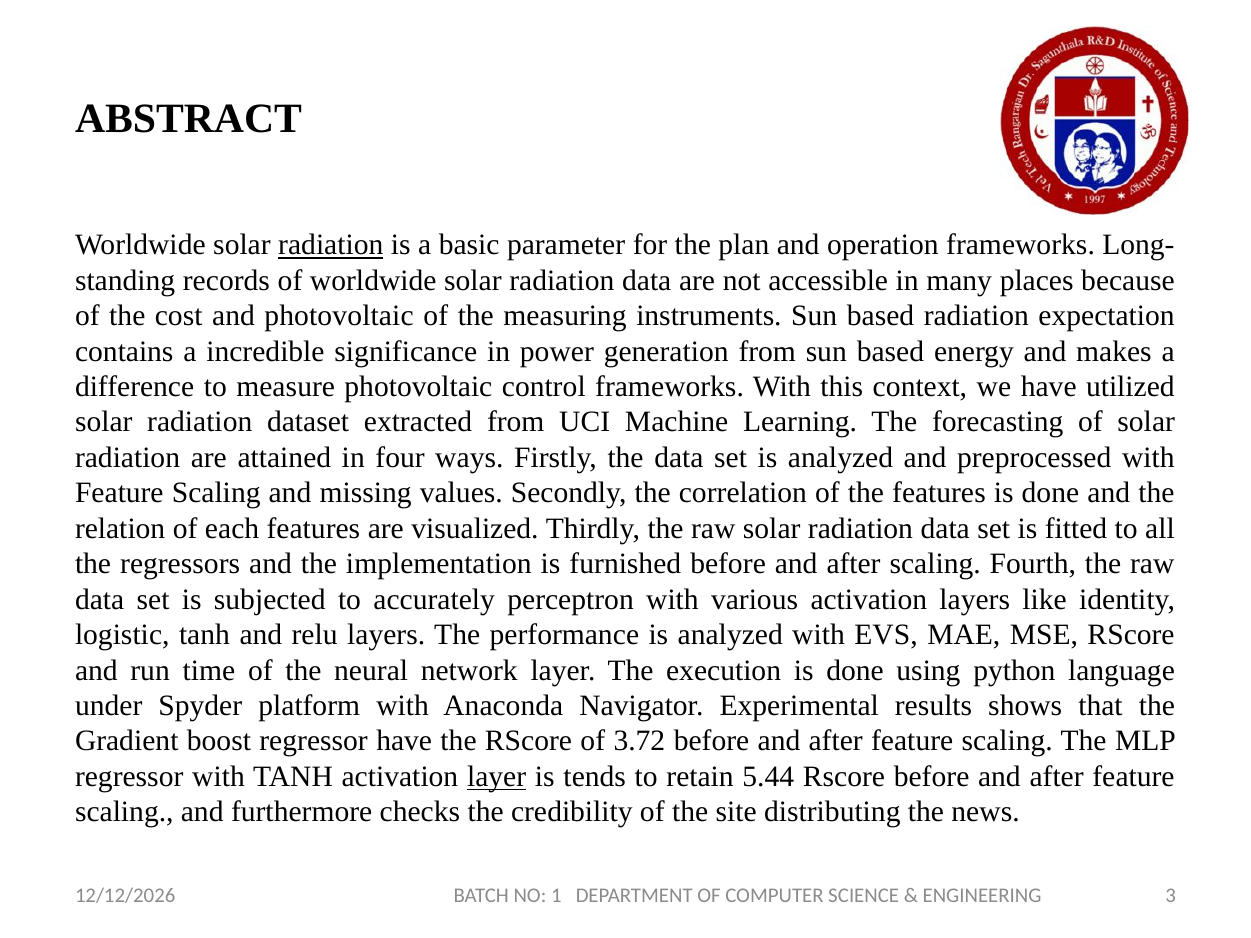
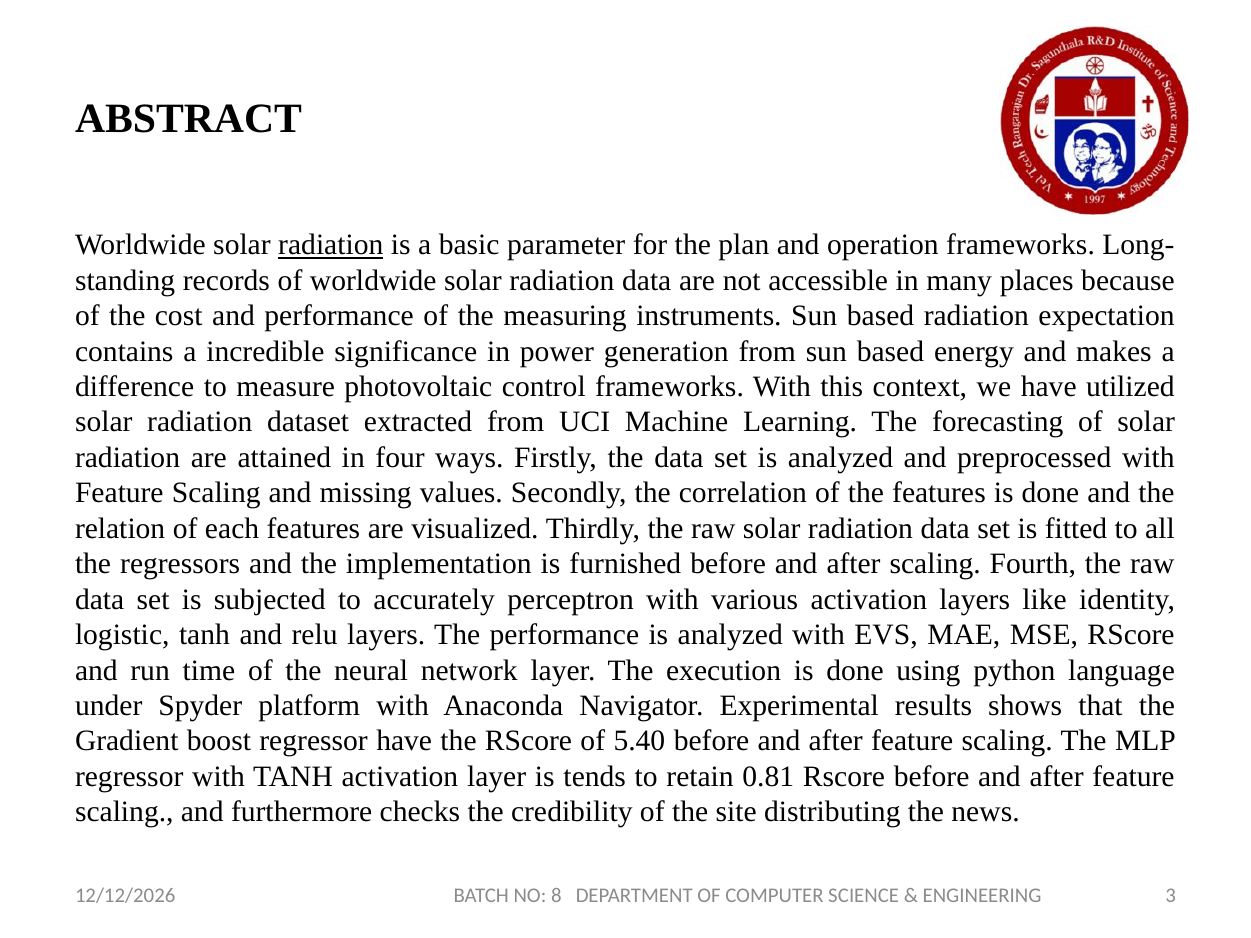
and photovoltaic: photovoltaic -> performance
3.72: 3.72 -> 5.40
layer at (497, 777) underline: present -> none
5.44: 5.44 -> 0.81
1: 1 -> 8
